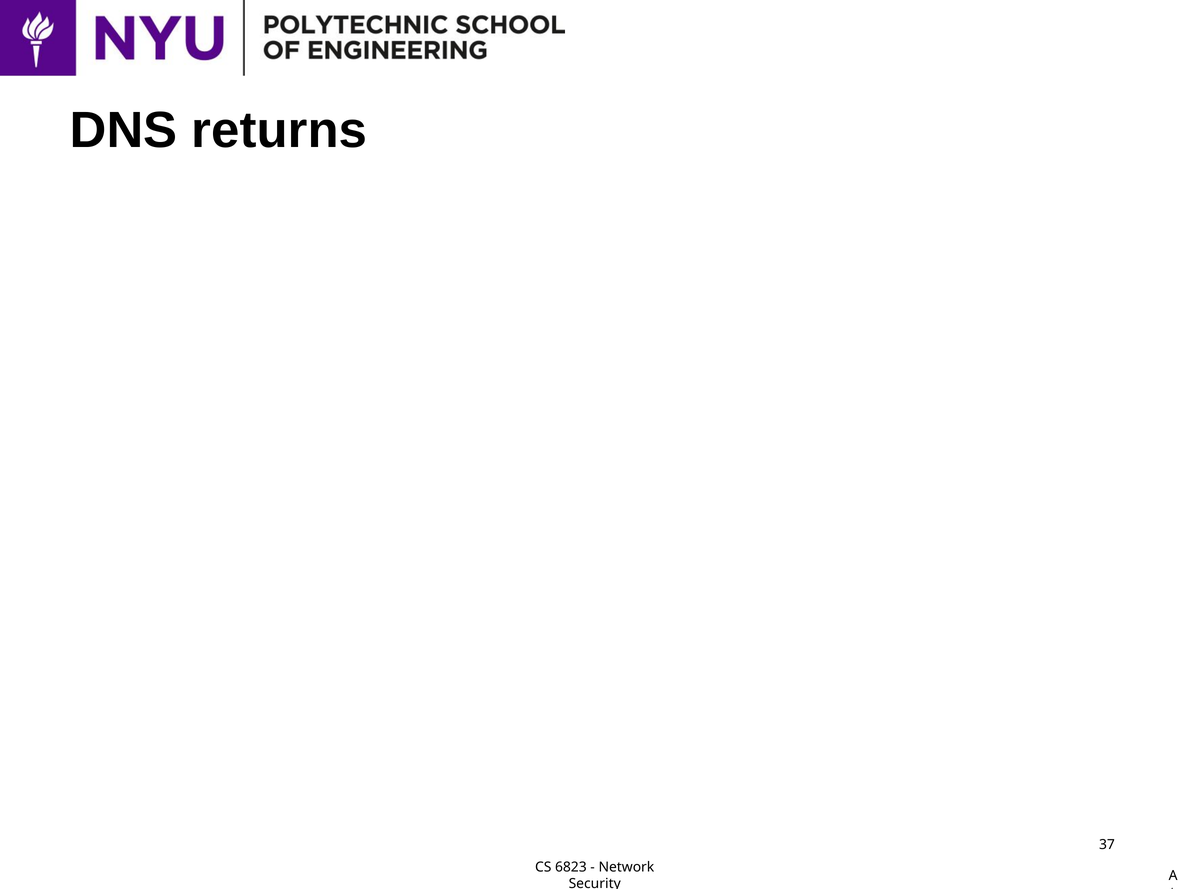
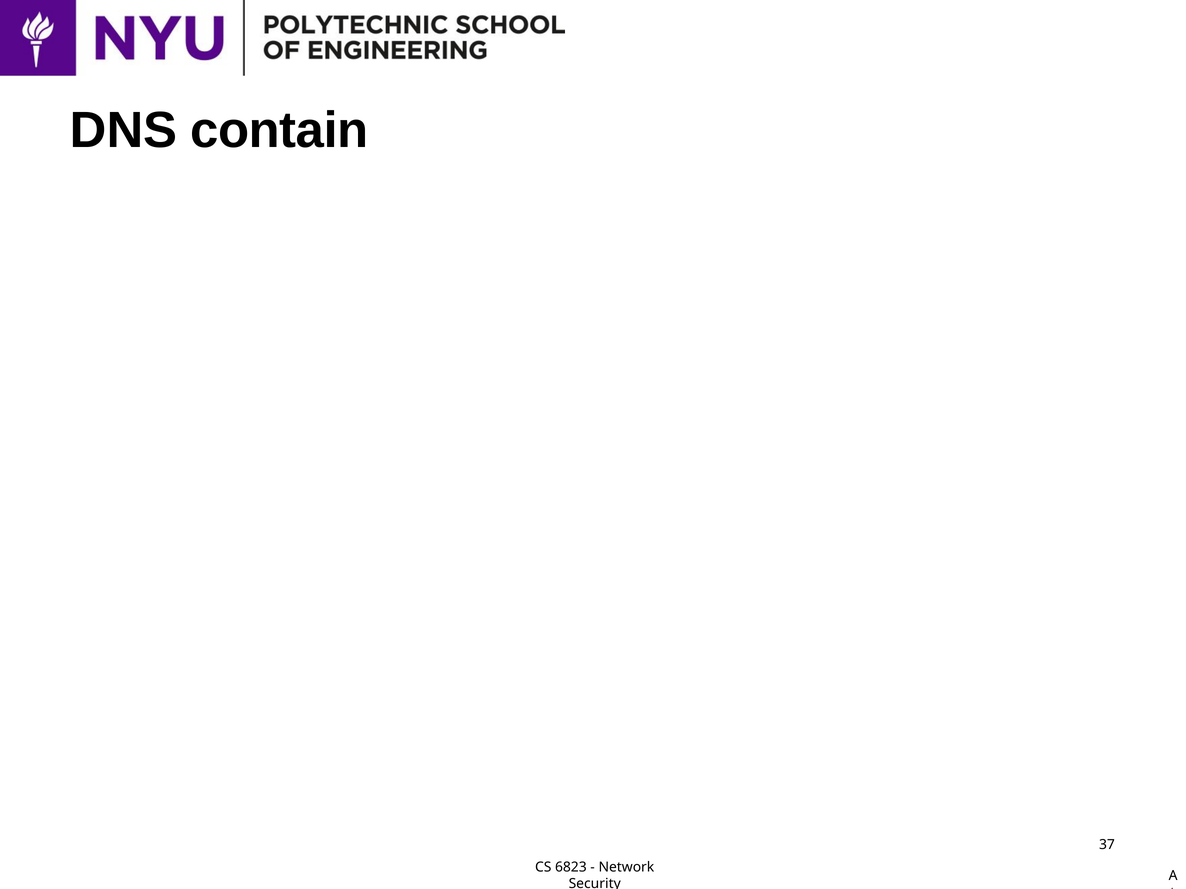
DNS returns: returns -> contain
